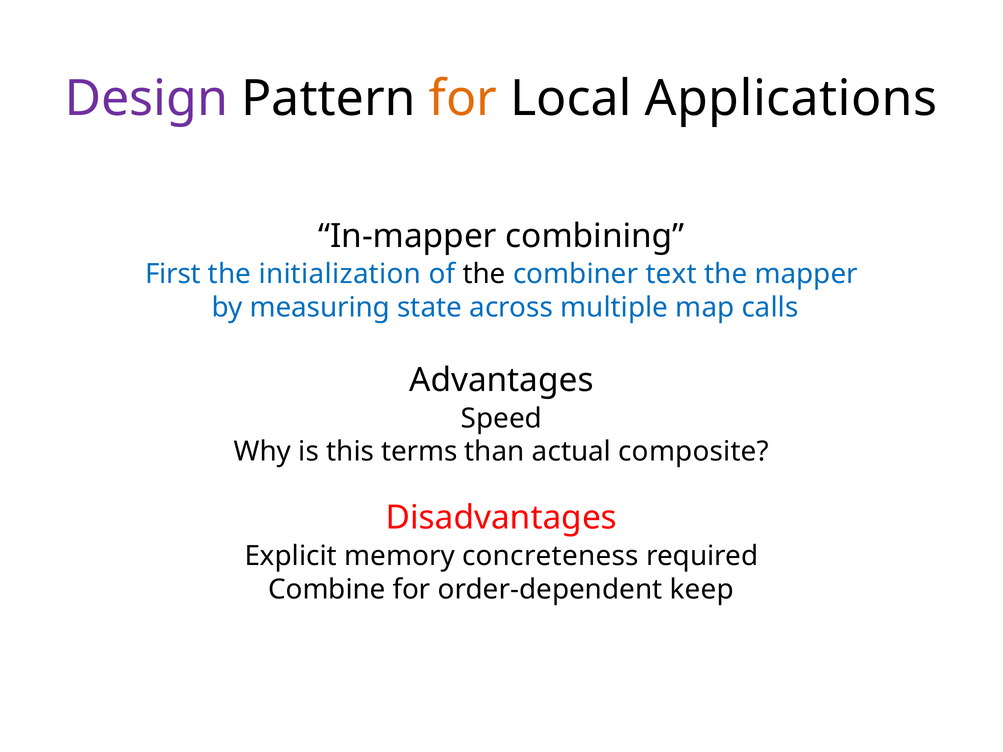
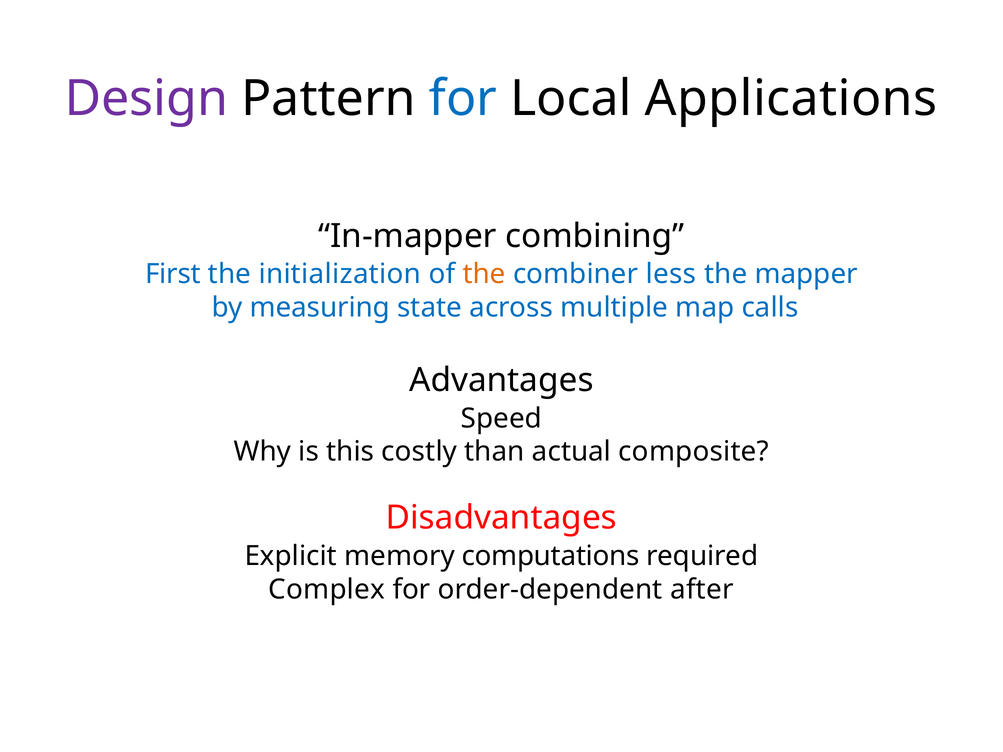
for at (463, 99) colour: orange -> blue
the at (484, 274) colour: black -> orange
text: text -> less
terms: terms -> costly
concreteness: concreteness -> computations
Combine: Combine -> Complex
keep: keep -> after
